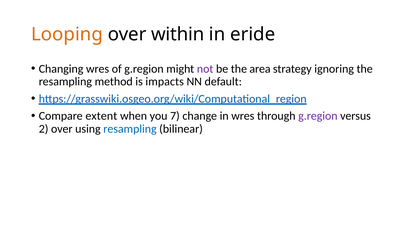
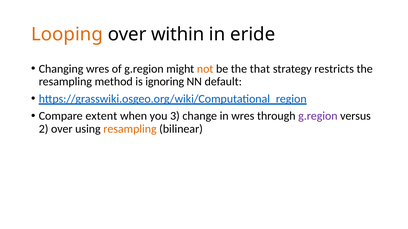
not colour: purple -> orange
area: area -> that
ignoring: ignoring -> restricts
impacts: impacts -> ignoring
7: 7 -> 3
resampling at (130, 129) colour: blue -> orange
